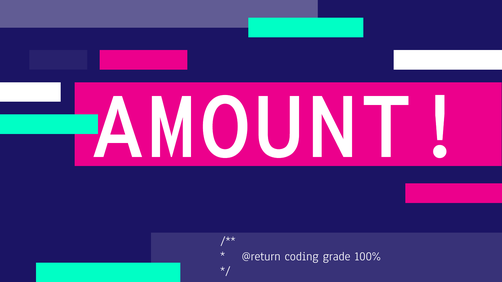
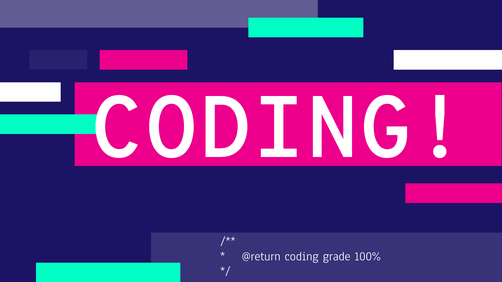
AMOUNT at (279, 128): AMOUNT -> CODING
